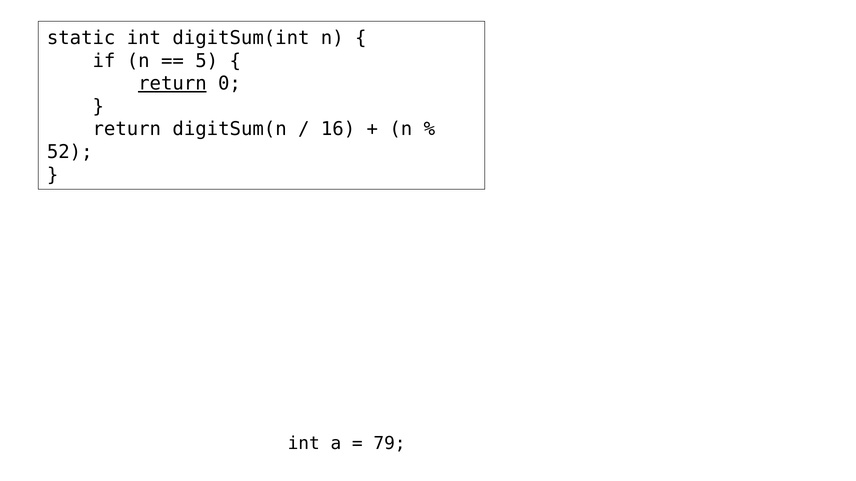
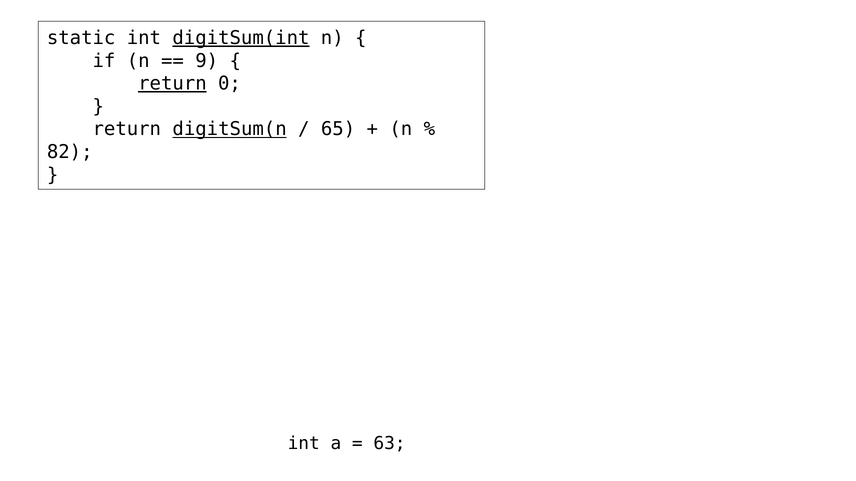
digitSum(int underline: none -> present
5: 5 -> 9
digitSum(n underline: none -> present
16: 16 -> 65
52: 52 -> 82
79: 79 -> 63
